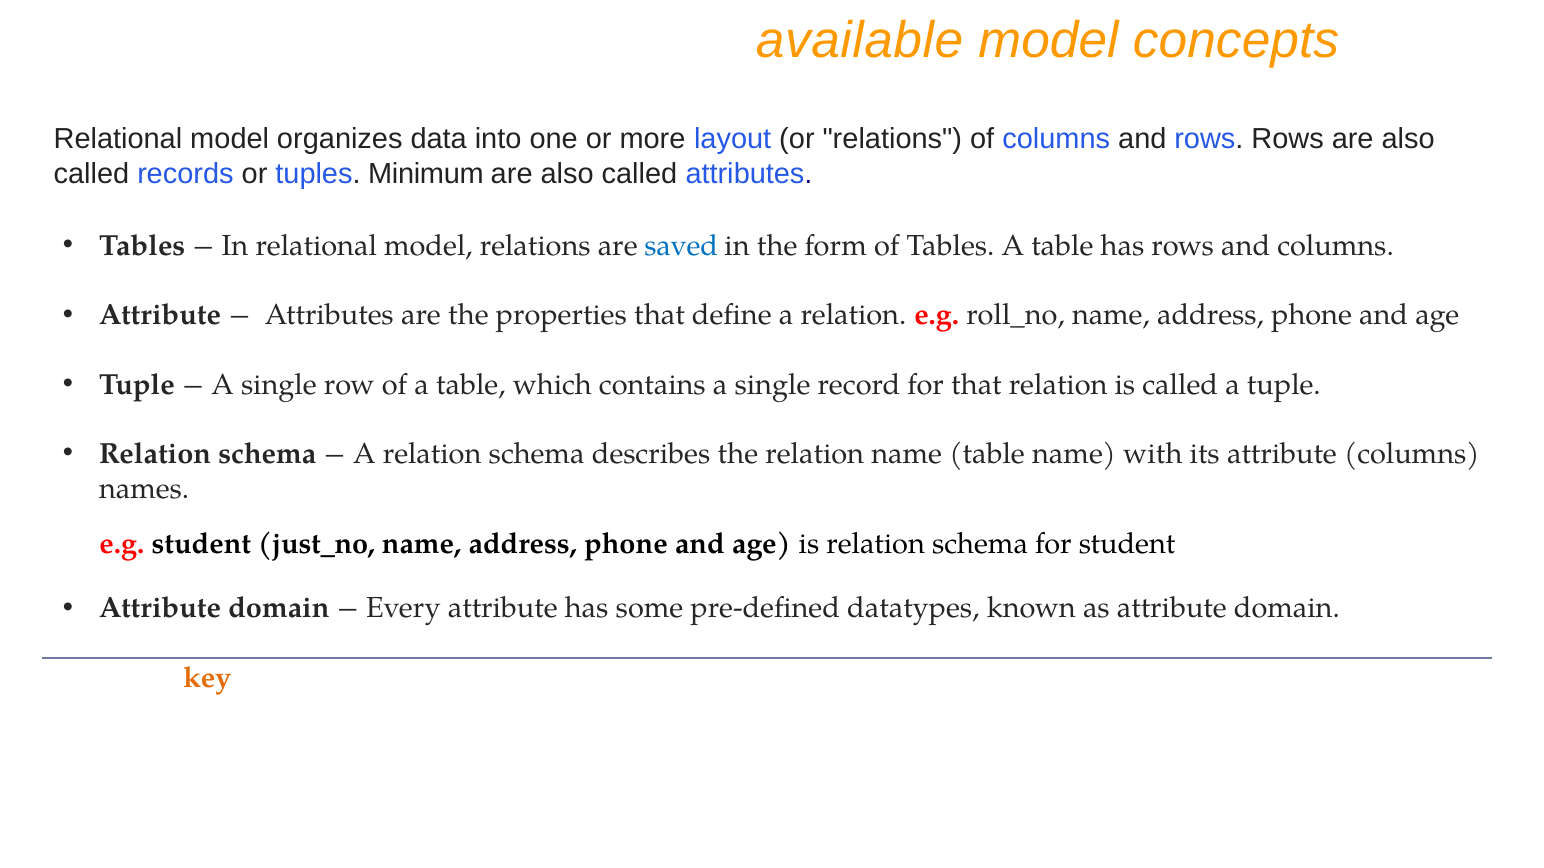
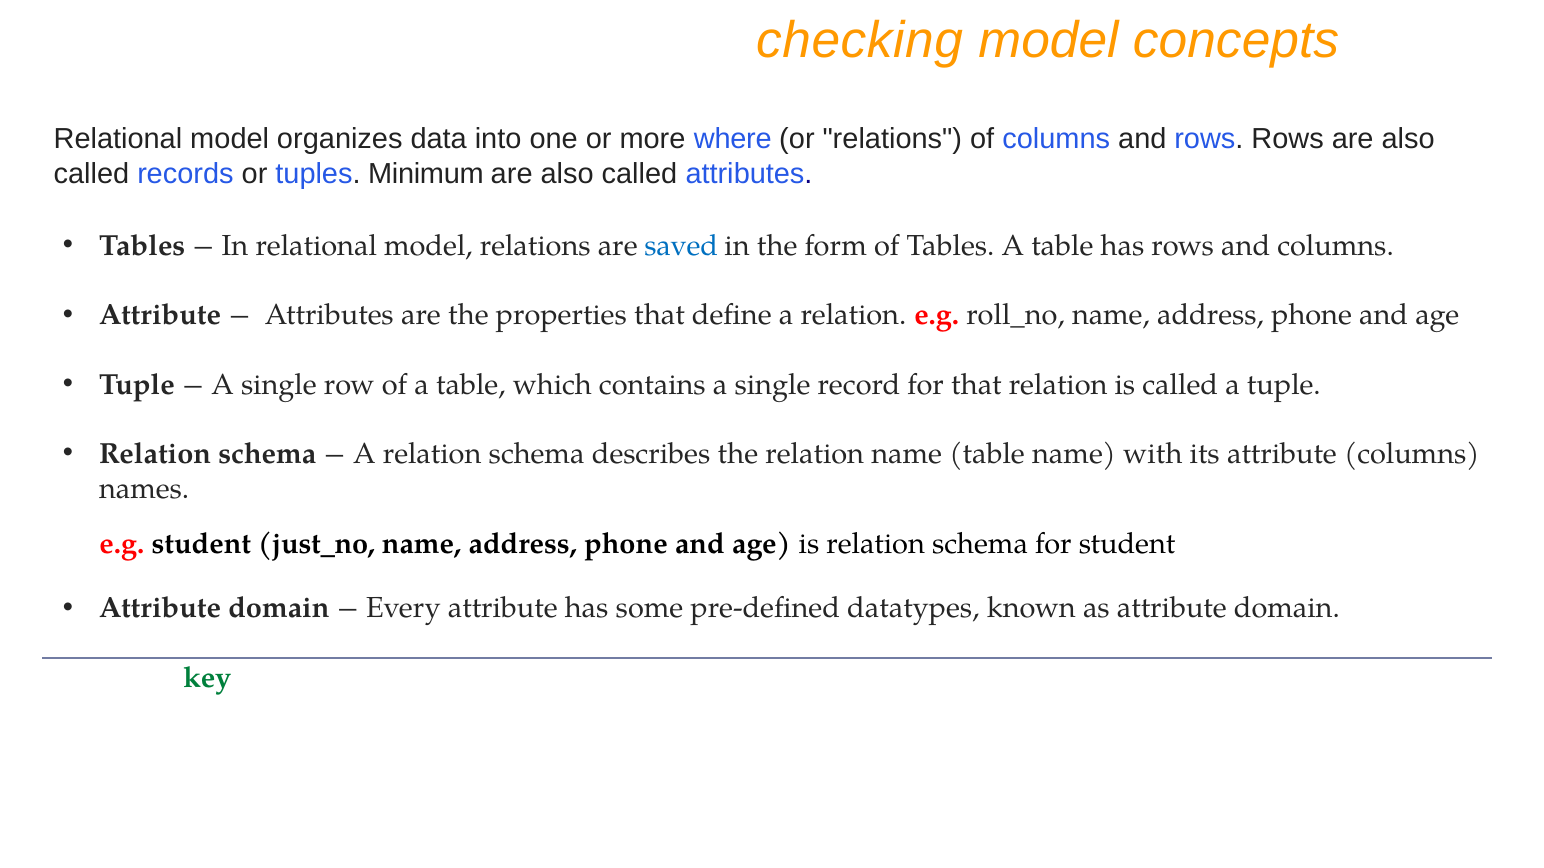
available: available -> checking
layout: layout -> where
key at (207, 678) colour: orange -> green
